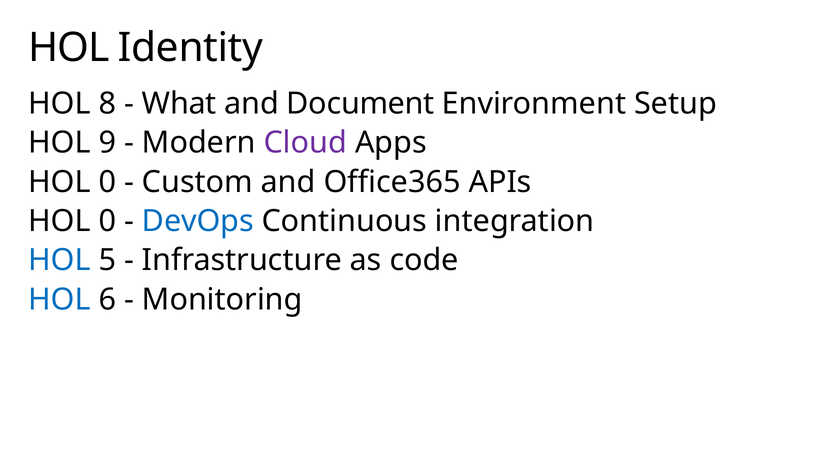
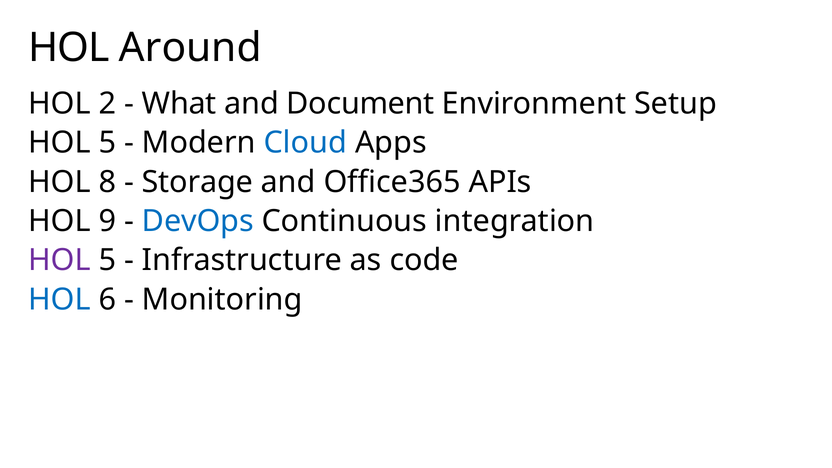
Identity: Identity -> Around
8: 8 -> 2
9 at (107, 143): 9 -> 5
Cloud colour: purple -> blue
0 at (107, 182): 0 -> 8
Custom: Custom -> Storage
0 at (107, 221): 0 -> 9
HOL at (59, 260) colour: blue -> purple
